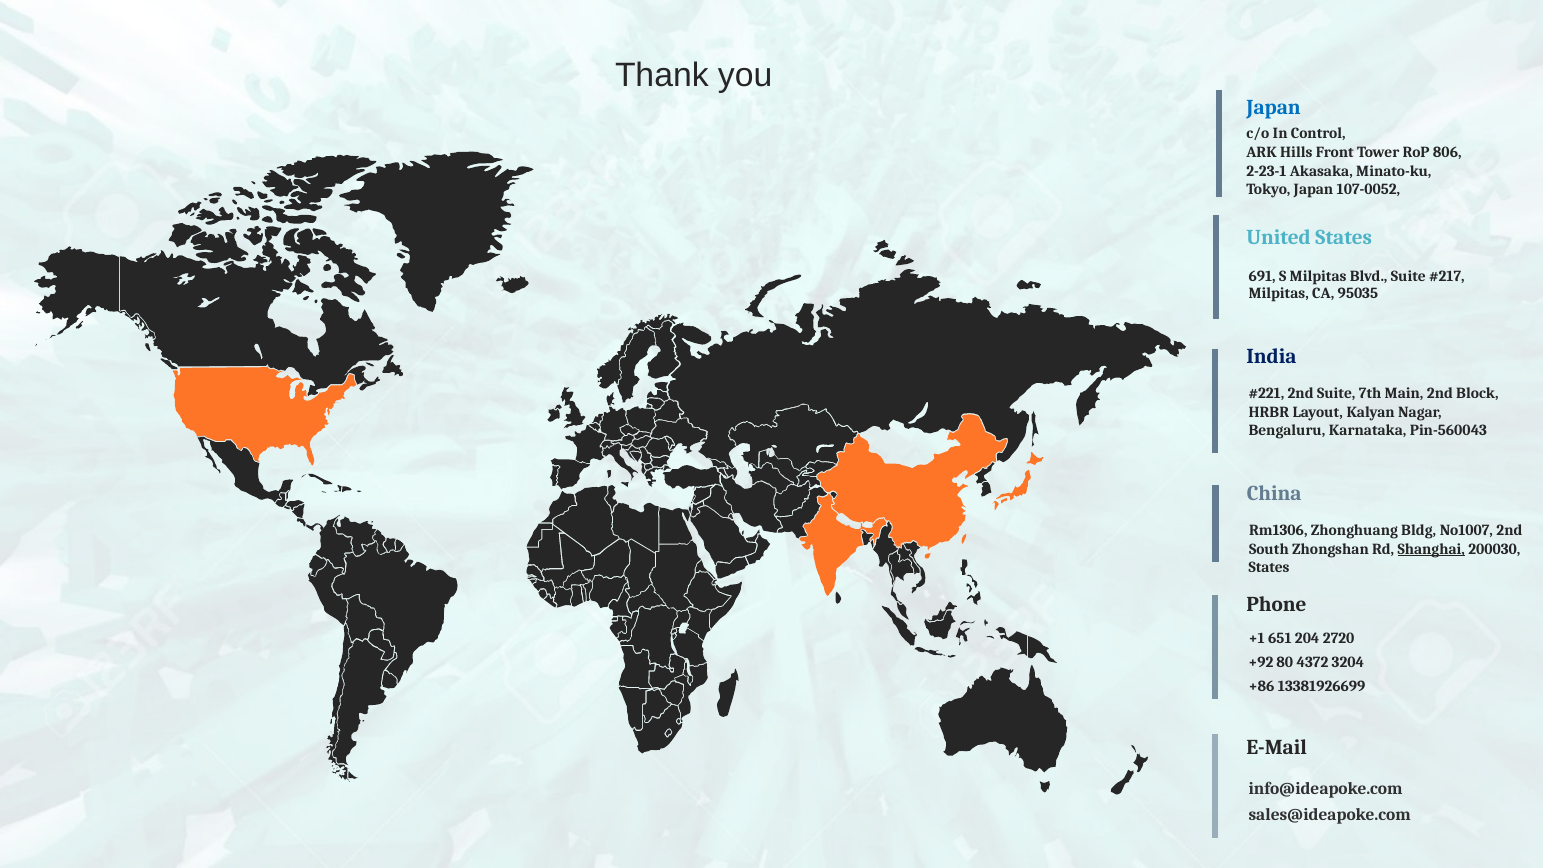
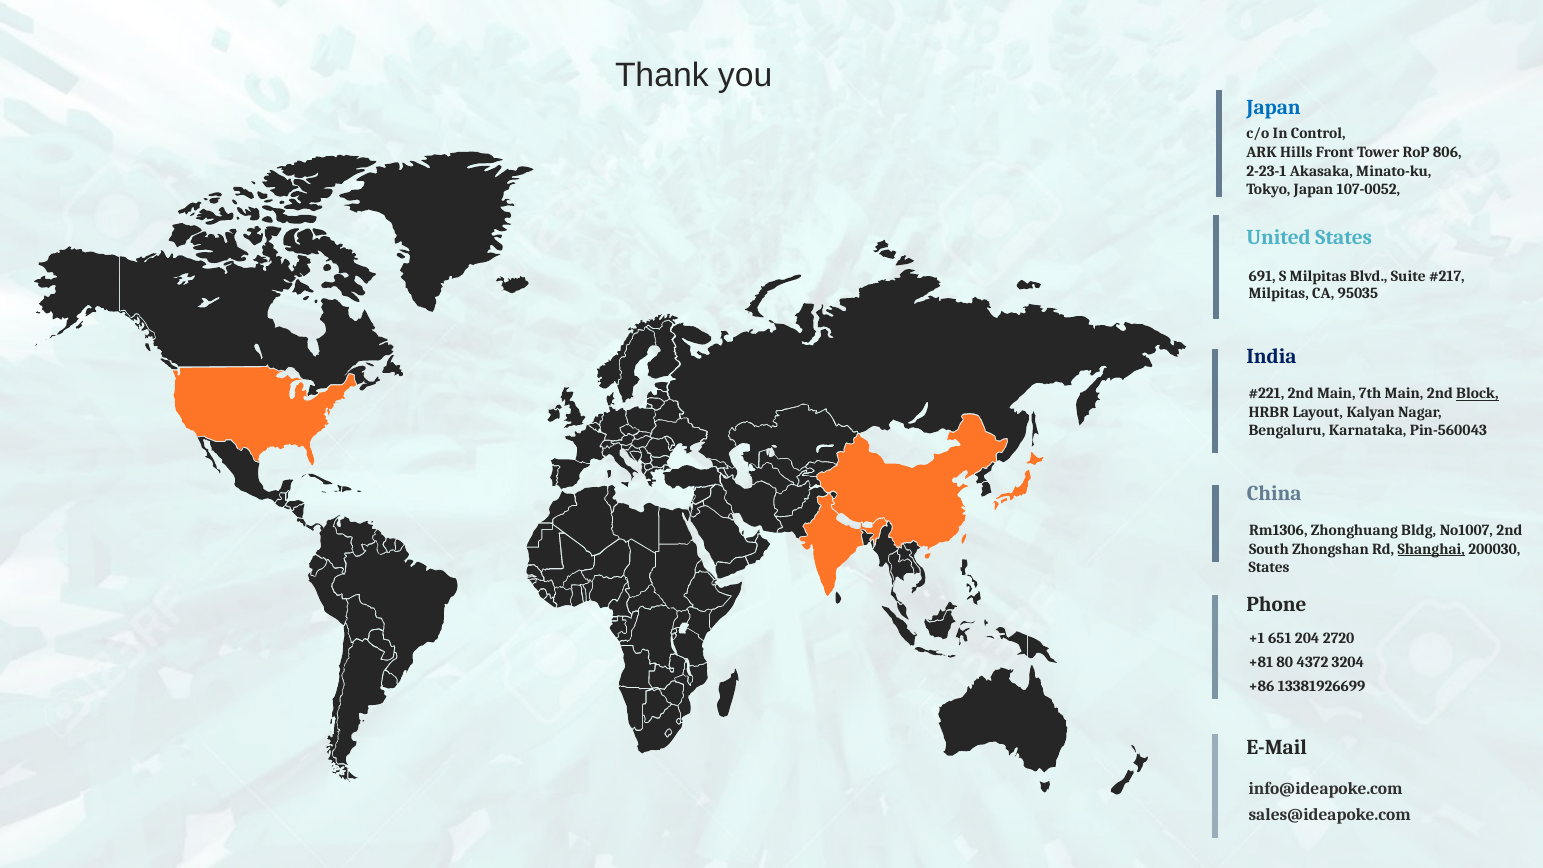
2nd Suite: Suite -> Main
Block underline: none -> present
+92: +92 -> +81
